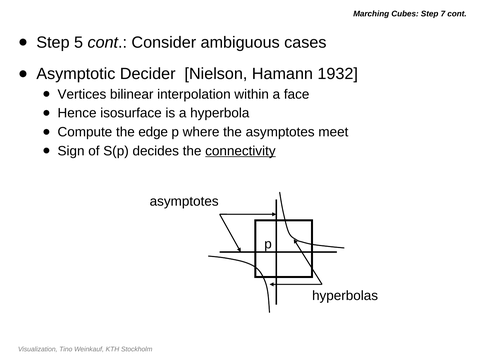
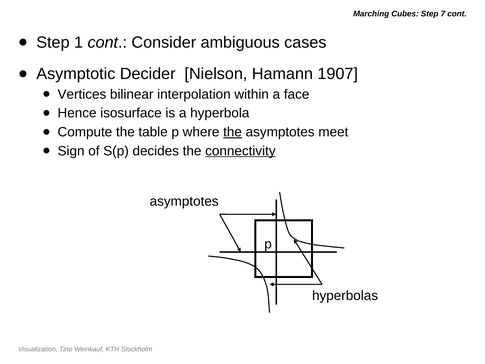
5: 5 -> 1
1932: 1932 -> 1907
edge: edge -> table
the at (233, 132) underline: none -> present
